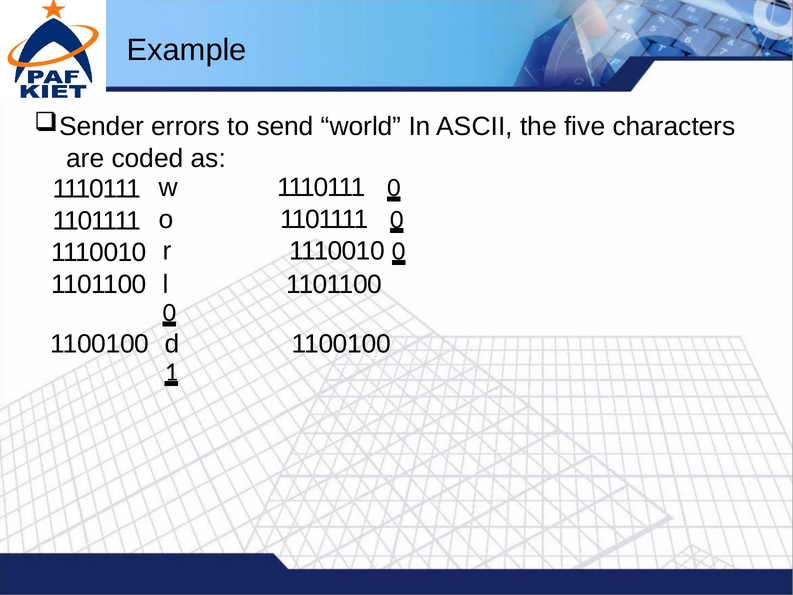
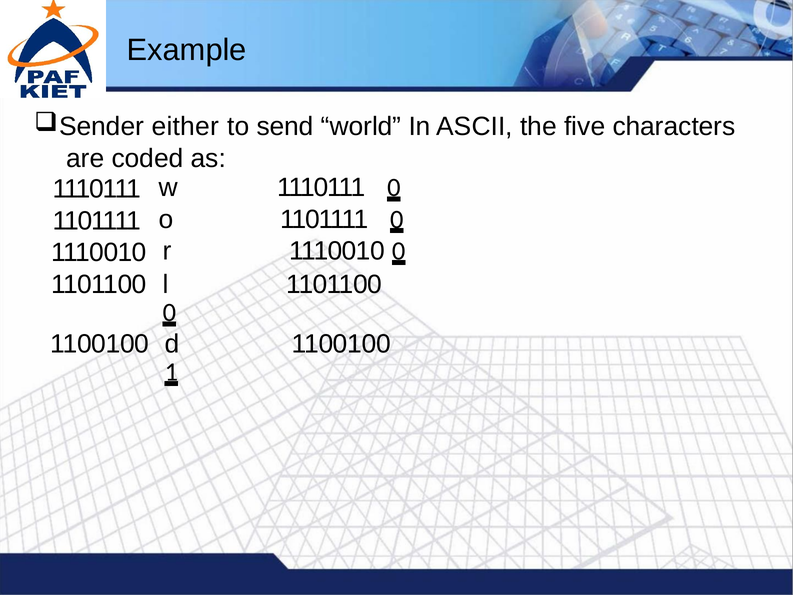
errors: errors -> either
